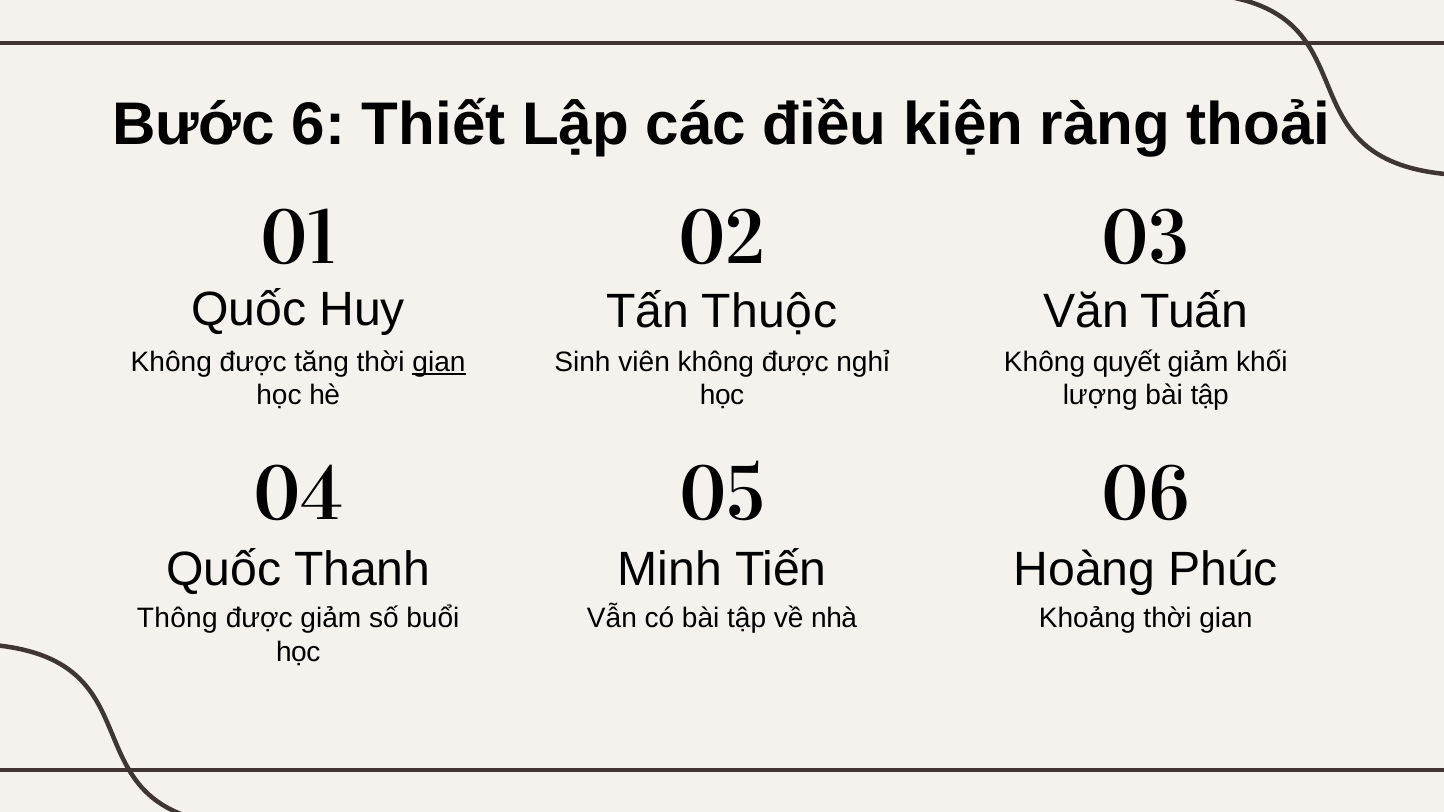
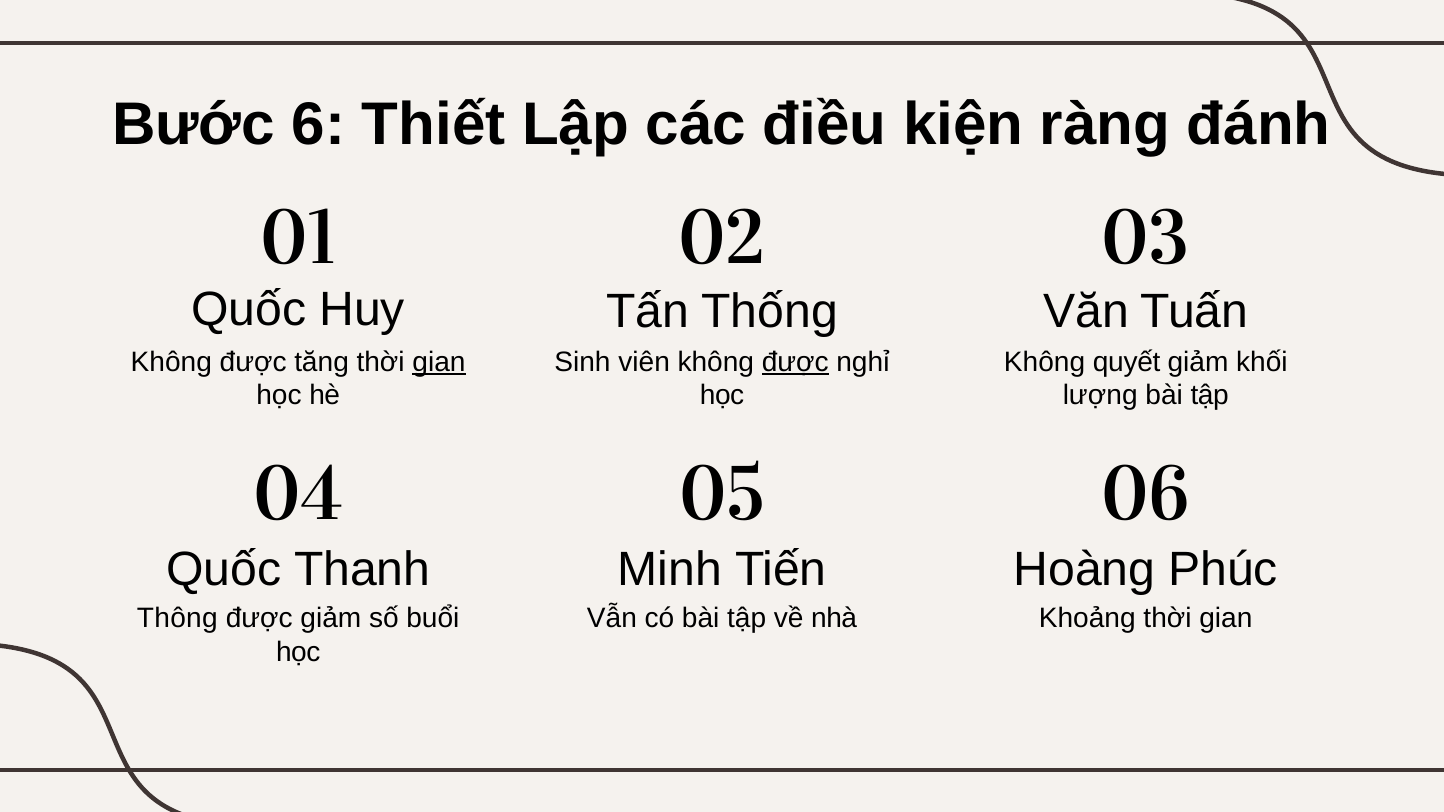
thoải: thoải -> đánh
Thuộc: Thuộc -> Thống
được at (795, 362) underline: none -> present
